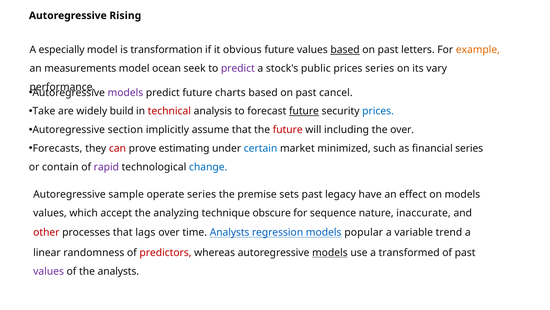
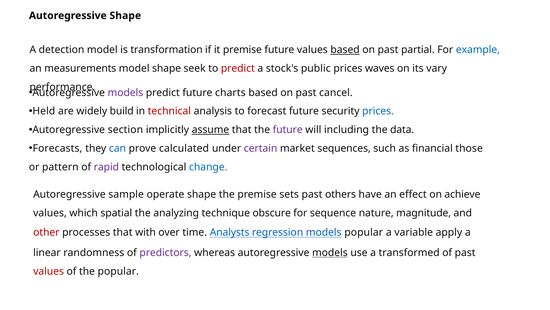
Autoregressive Rising: Rising -> Shape
especially: especially -> detection
it obvious: obvious -> premise
letters: letters -> partial
example colour: orange -> blue
model ocean: ocean -> shape
predict at (238, 68) colour: purple -> red
prices series: series -> waves
Take: Take -> Held
future at (304, 111) underline: present -> none
assume underline: none -> present
future at (288, 130) colour: red -> purple
the over: over -> data
can colour: red -> blue
estimating: estimating -> calculated
certain colour: blue -> purple
minimized: minimized -> sequences
financial series: series -> those
contain: contain -> pattern
operate series: series -> shape
legacy: legacy -> others
on models: models -> achieve
accept: accept -> spatial
inaccurate: inaccurate -> magnitude
lags: lags -> with
trend: trend -> apply
predictors colour: red -> purple
values at (49, 271) colour: purple -> red
the analysts: analysts -> popular
